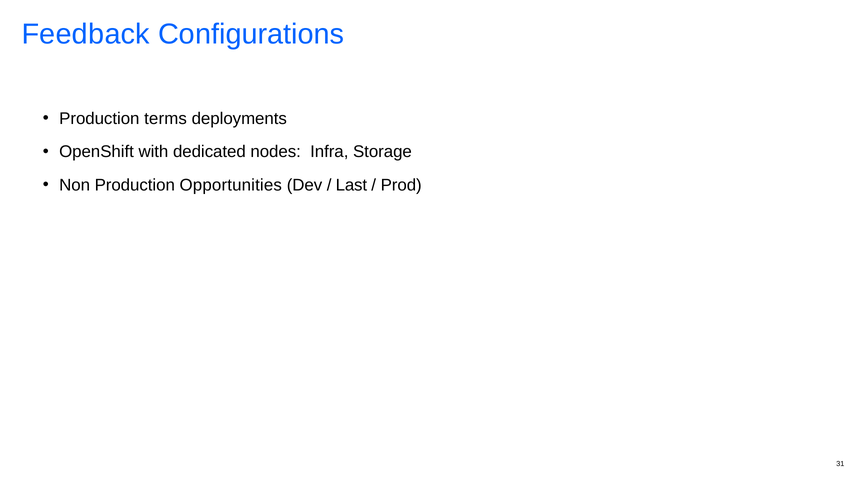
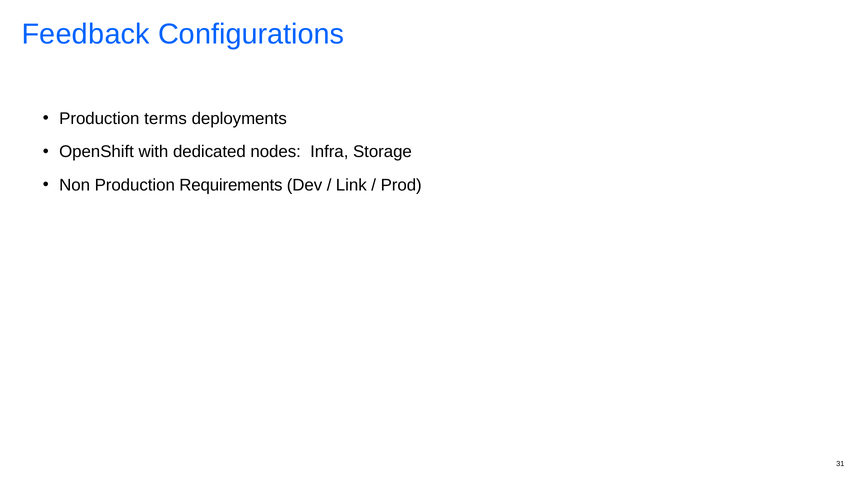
Opportunities: Opportunities -> Requirements
Last: Last -> Link
